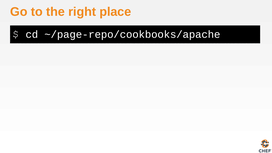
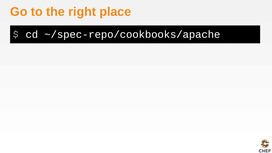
~/page-repo/cookbooks/apache: ~/page-repo/cookbooks/apache -> ~/spec-repo/cookbooks/apache
